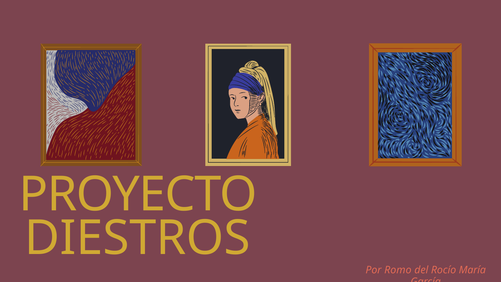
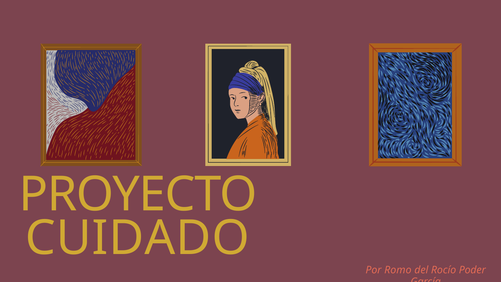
DIESTROS: DIESTROS -> CUIDADO
María: María -> Poder
